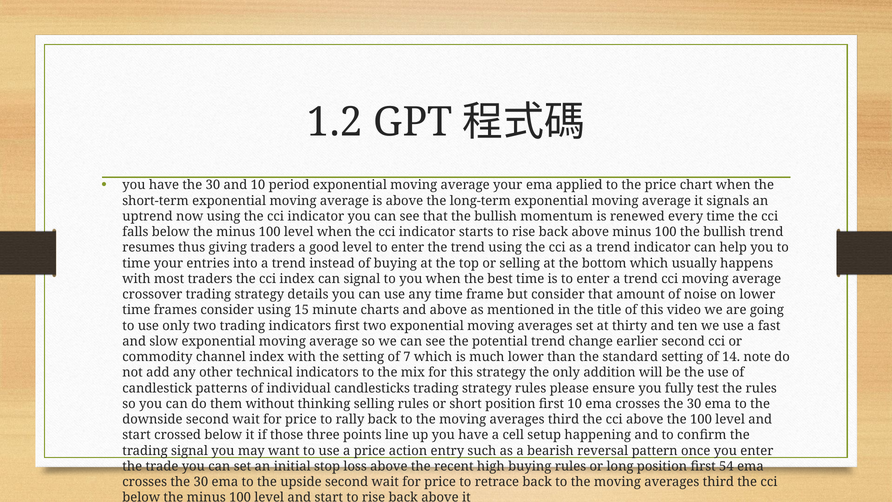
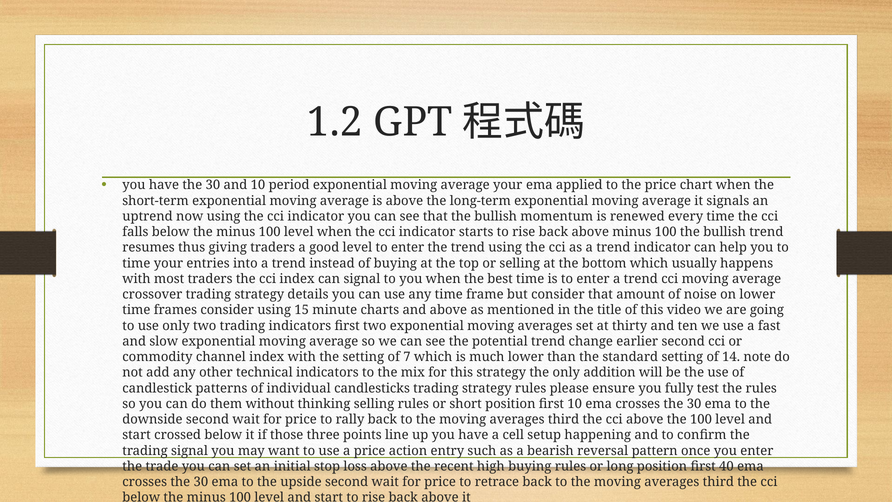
54: 54 -> 40
